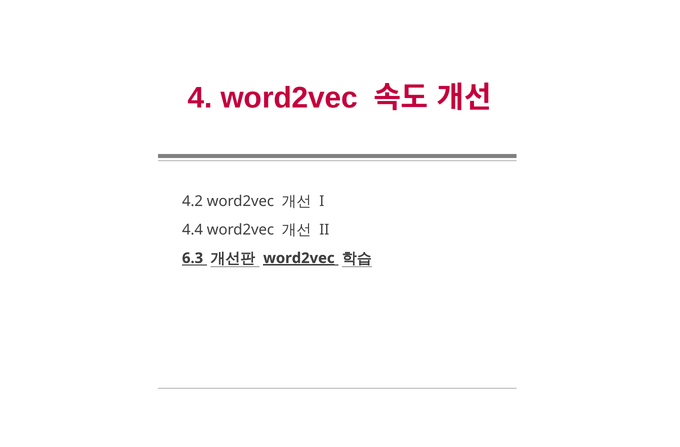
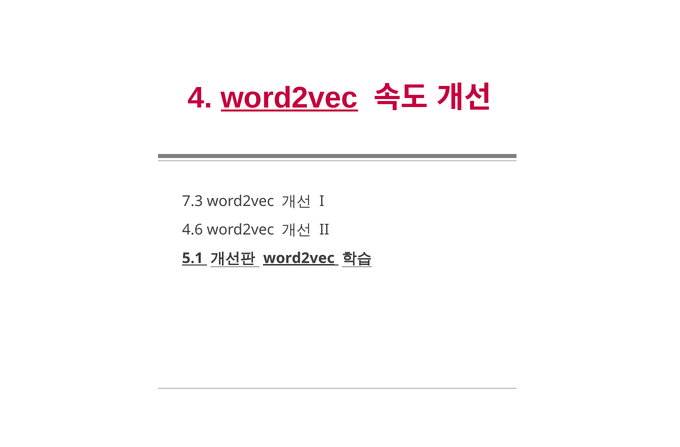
word2vec at (289, 98) underline: none -> present
4.2: 4.2 -> 7.3
4.4: 4.4 -> 4.6
6.3: 6.3 -> 5.1
